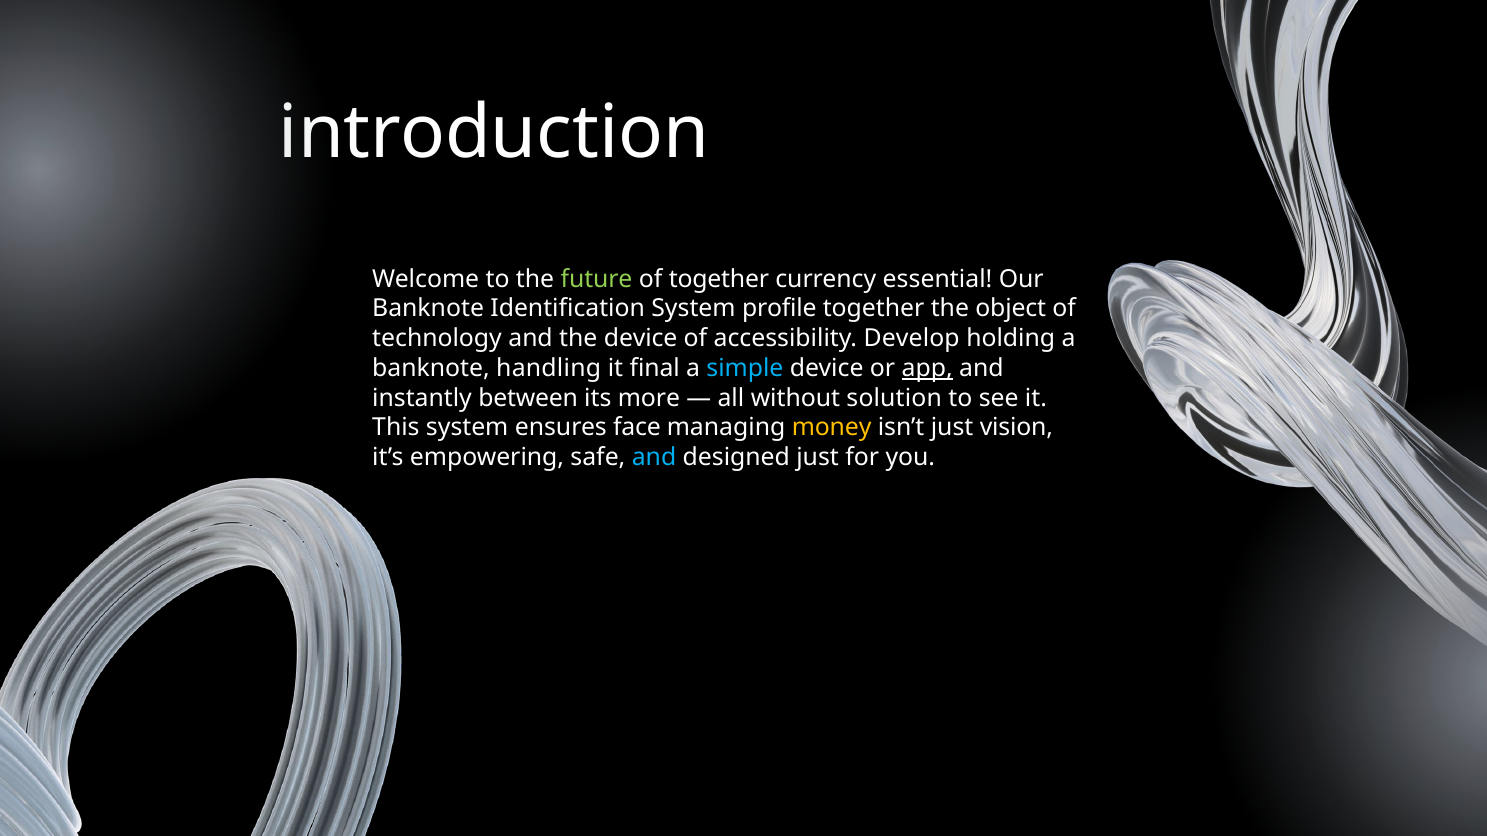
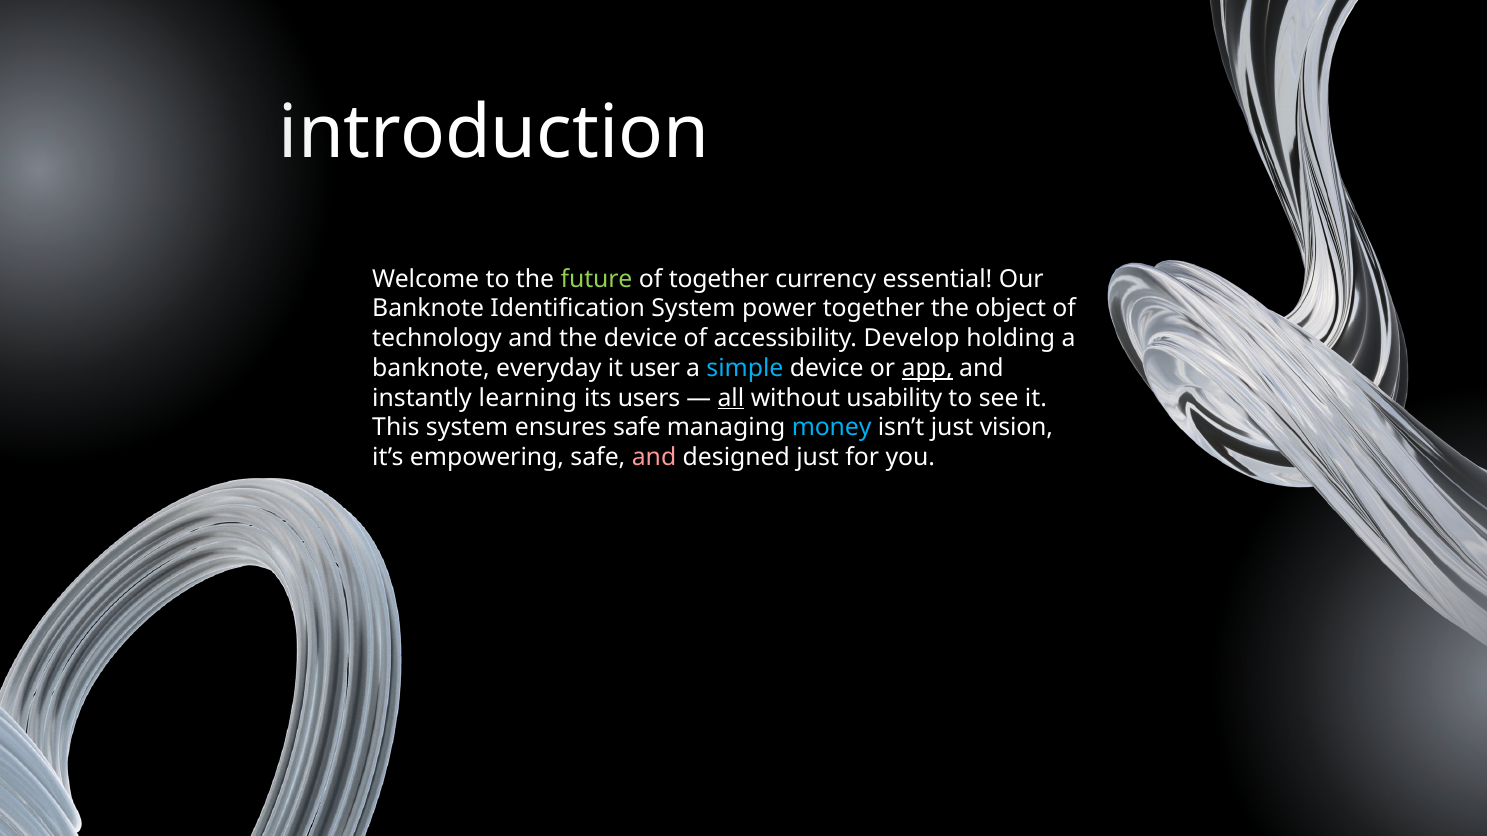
profile: profile -> power
handling: handling -> everyday
final: final -> user
between: between -> learning
more: more -> users
all underline: none -> present
solution: solution -> usability
ensures face: face -> safe
money colour: yellow -> light blue
and at (654, 458) colour: light blue -> pink
